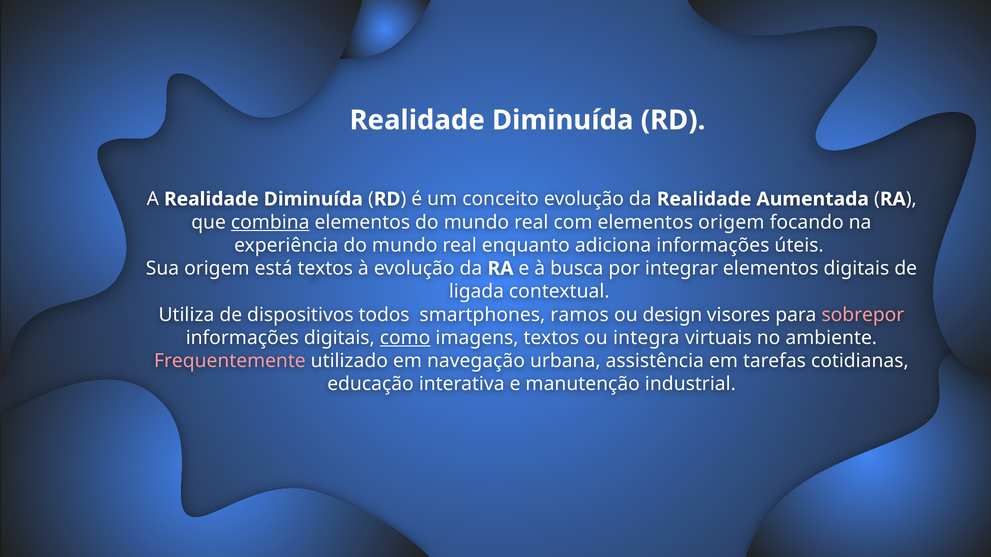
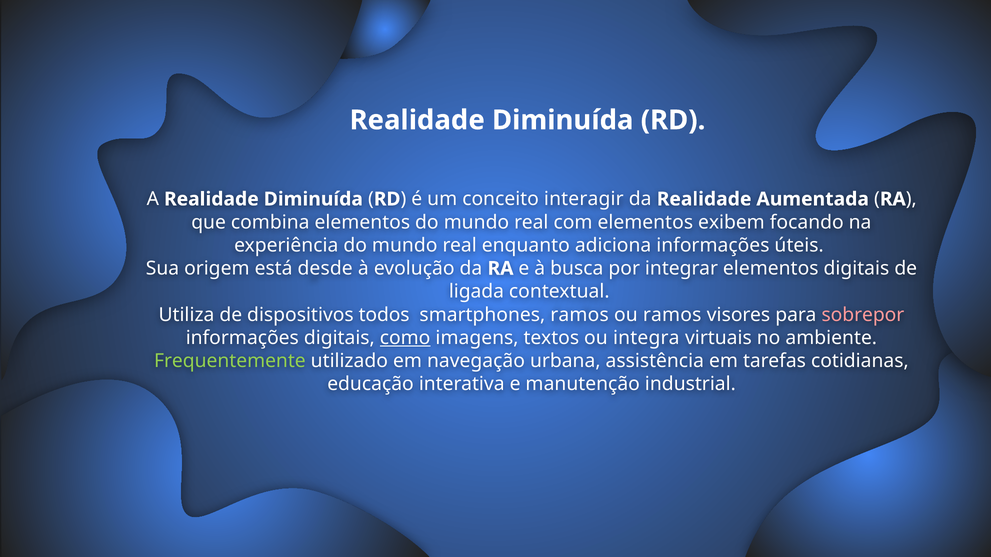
conceito evolução: evolução -> interagir
combina underline: present -> none
elementos origem: origem -> exibem
está textos: textos -> desde
ou design: design -> ramos
Frequentemente colour: pink -> light green
